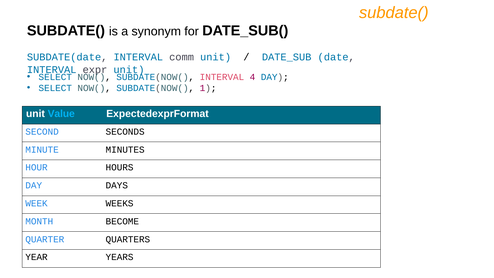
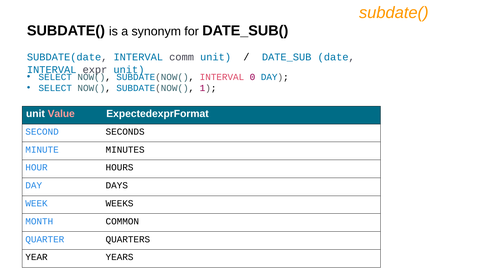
4: 4 -> 0
Value colour: light blue -> pink
BECOME: BECOME -> COMMON
